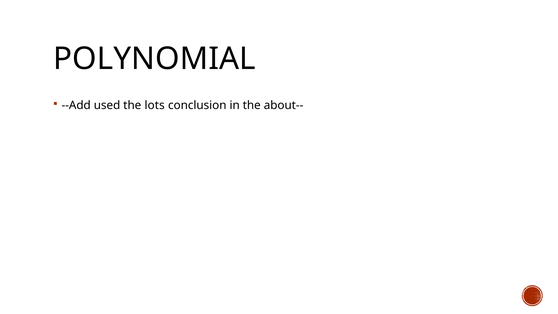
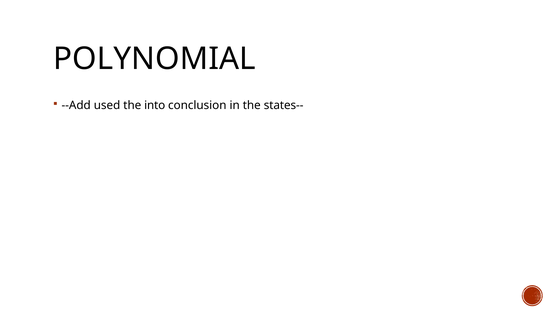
lots: lots -> into
about--: about-- -> states--
